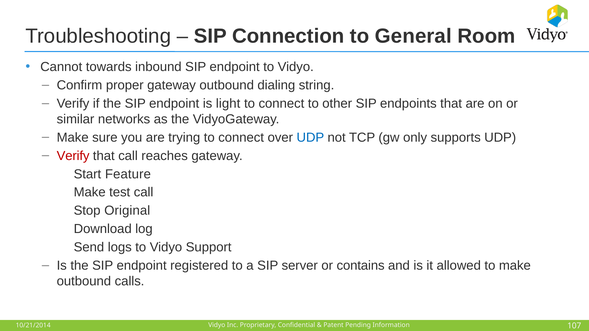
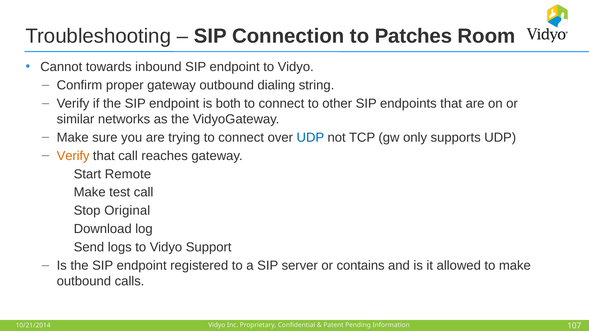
General: General -> Patches
light: light -> both
Verify at (73, 156) colour: red -> orange
Feature: Feature -> Remote
